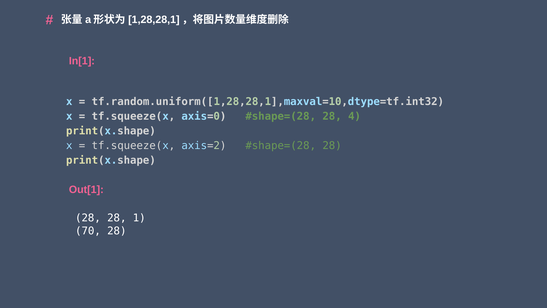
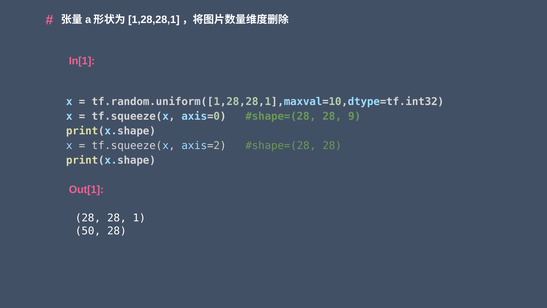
4: 4 -> 9
70: 70 -> 50
